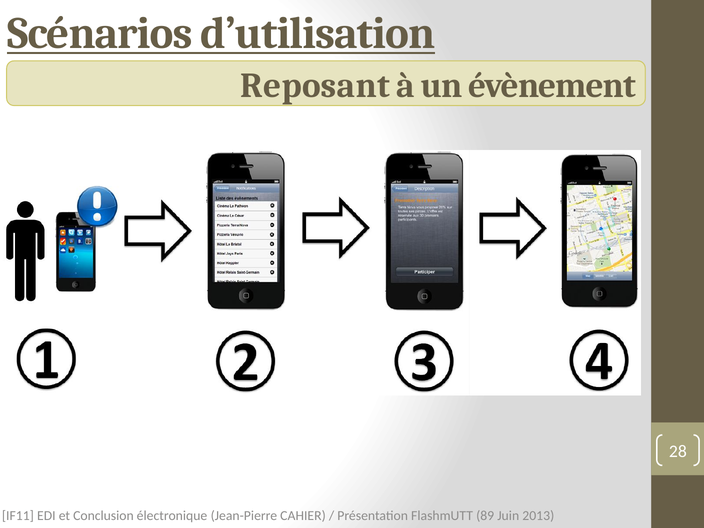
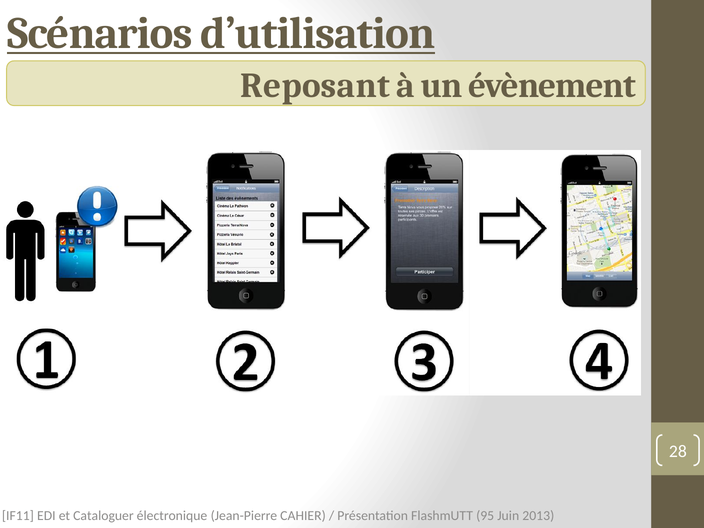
Conclusion: Conclusion -> Cataloguer
89: 89 -> 95
